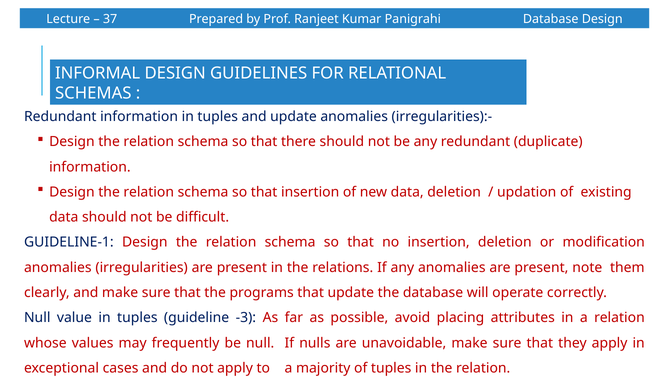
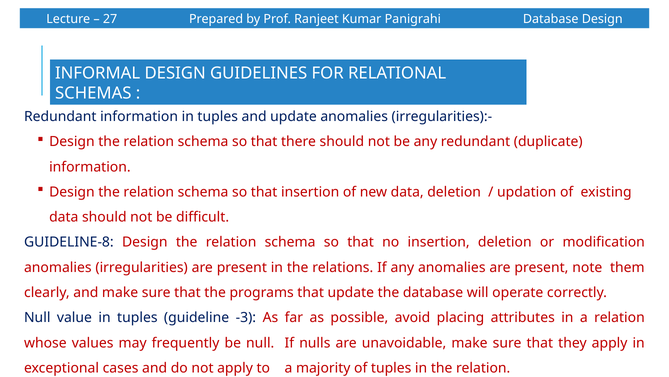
37: 37 -> 27
GUIDELINE-1: GUIDELINE-1 -> GUIDELINE-8
